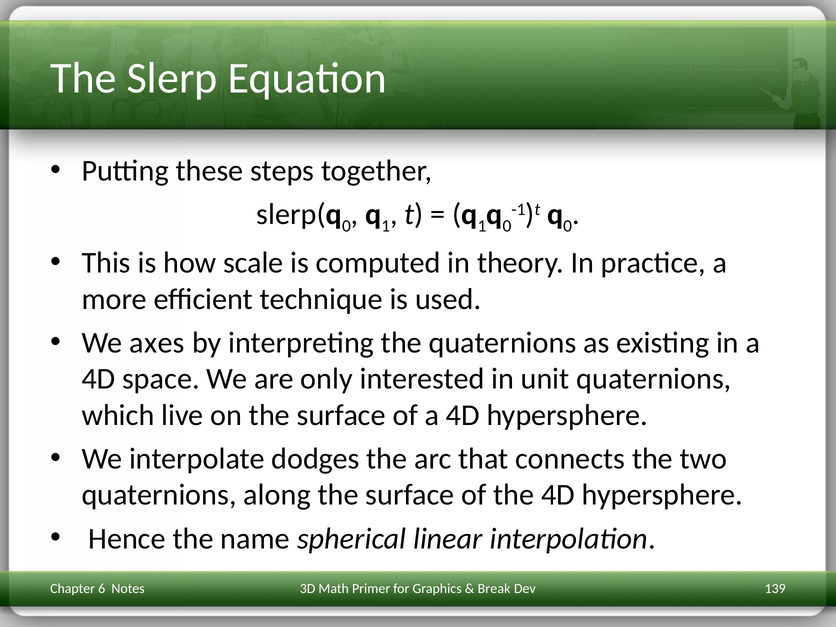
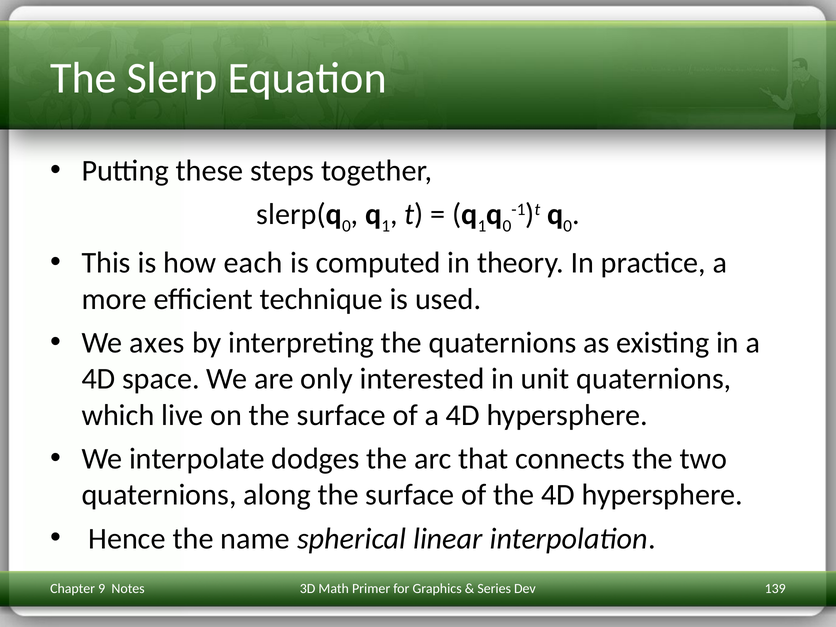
scale: scale -> each
Break: Break -> Series
6: 6 -> 9
